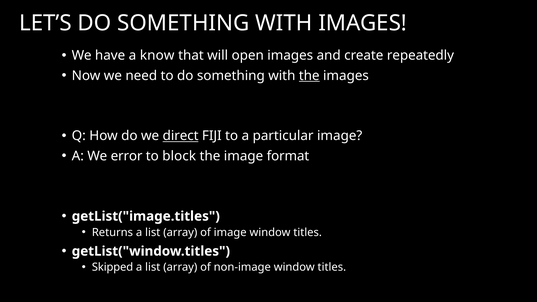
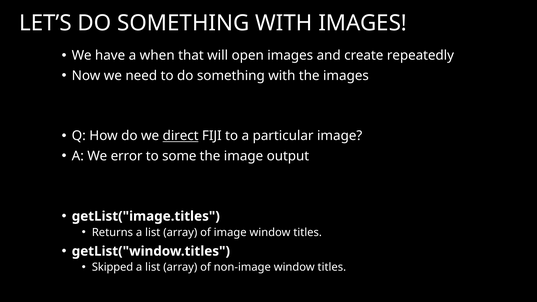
know: know -> when
the at (309, 76) underline: present -> none
block: block -> some
format: format -> output
